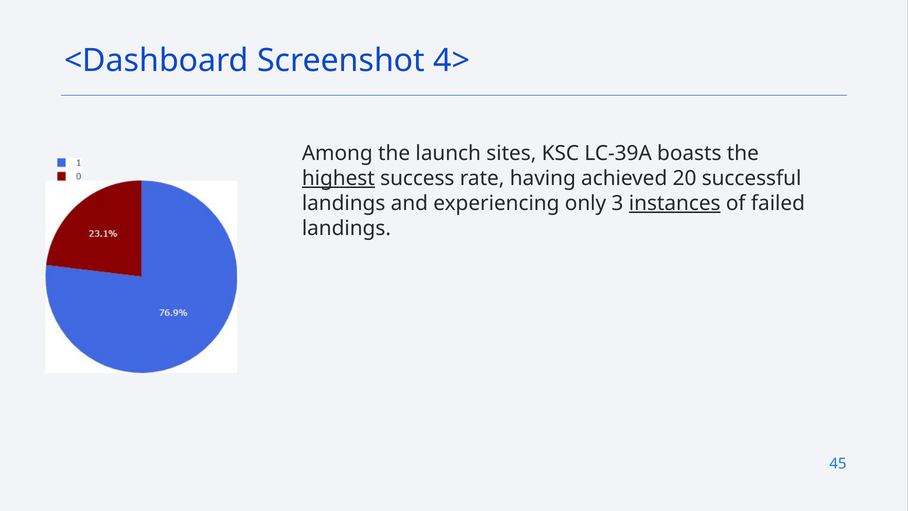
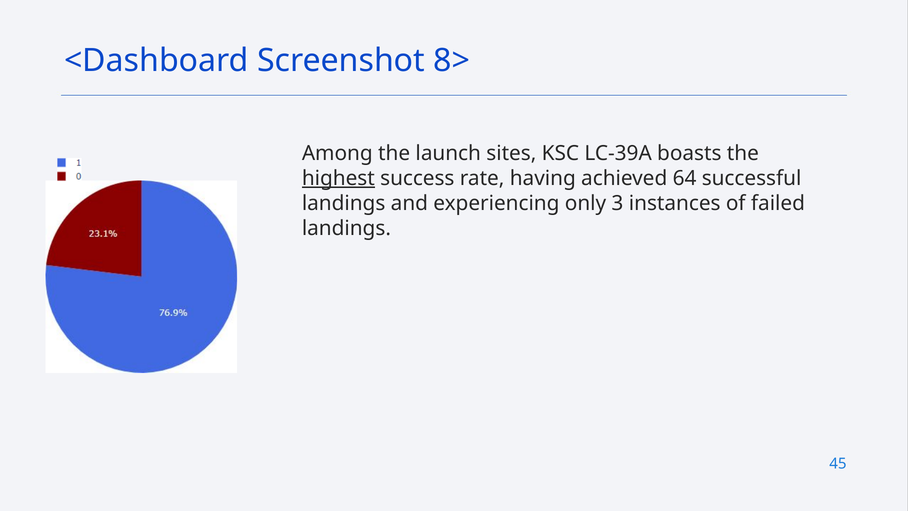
4>: 4> -> 8>
20: 20 -> 64
instances underline: present -> none
